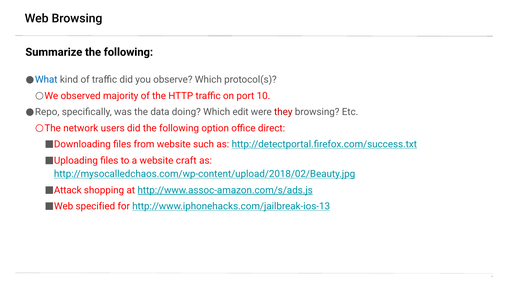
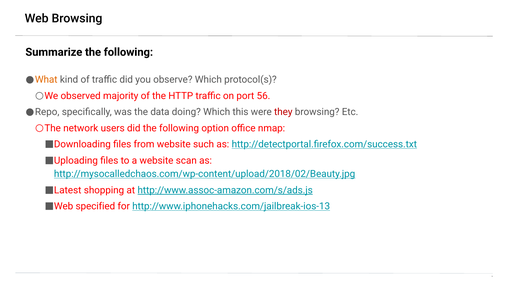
What colour: blue -> orange
port 10: 10 -> 56
edit: edit -> this
direct: direct -> nmap
craft: craft -> scan
Attack: Attack -> Latest
